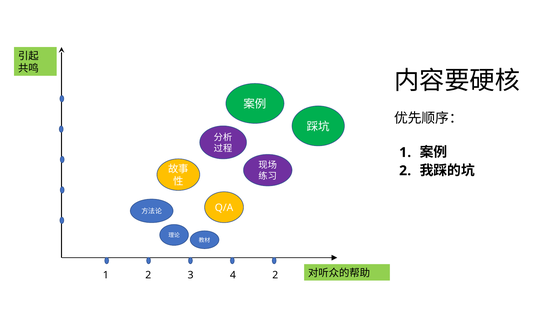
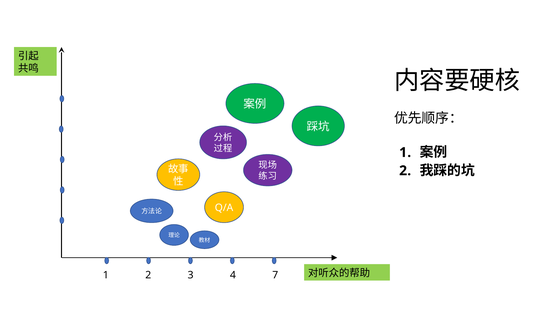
3 2: 2 -> 7
